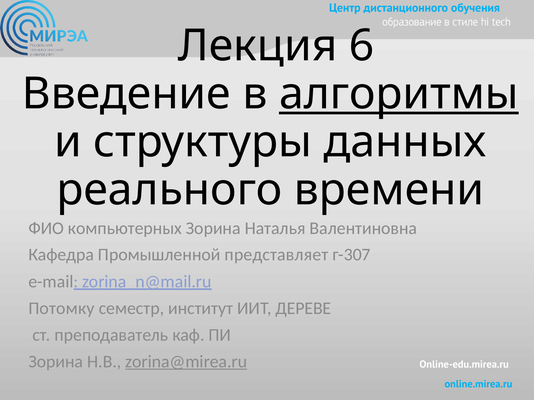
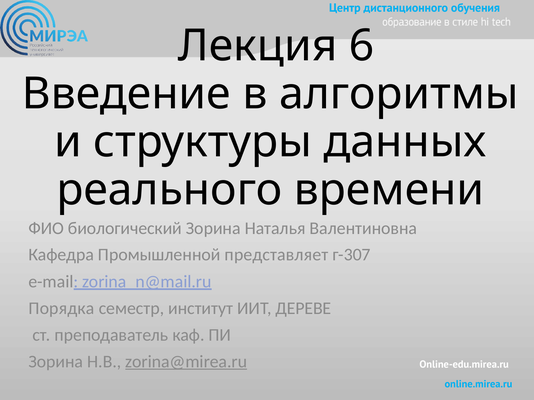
алгоритмы underline: present -> none
компьютерных: компьютерных -> биологический
Потомку: Потомку -> Порядка
